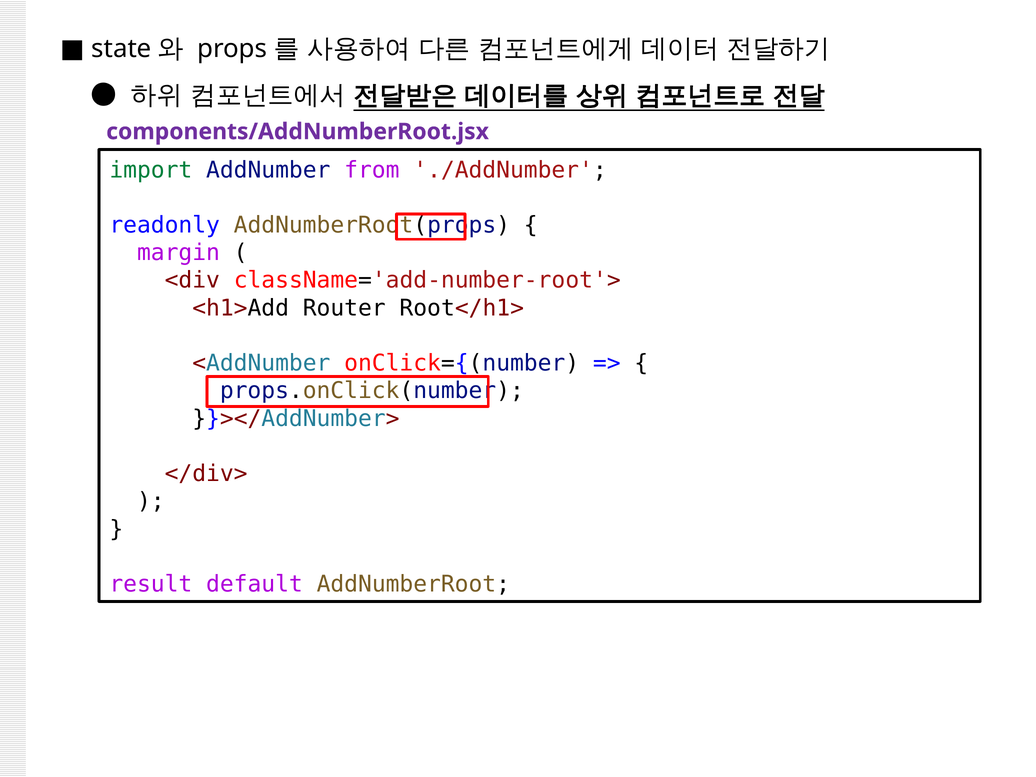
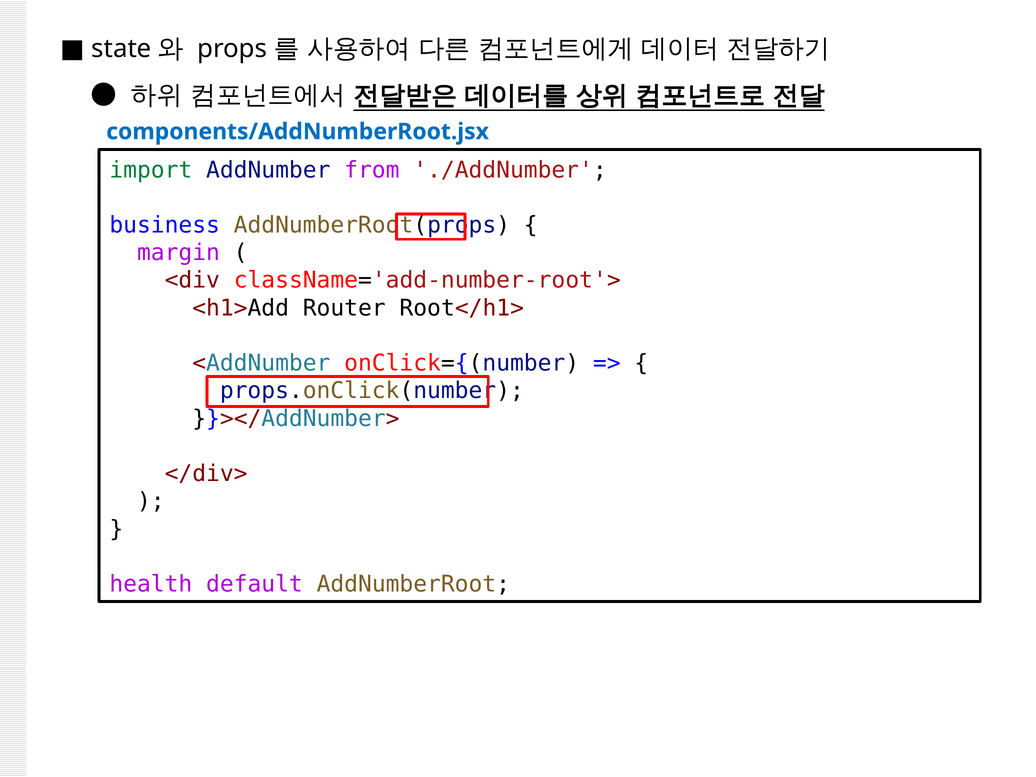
components/AddNumberRoot.jsx colour: purple -> blue
readonly: readonly -> business
result: result -> health
